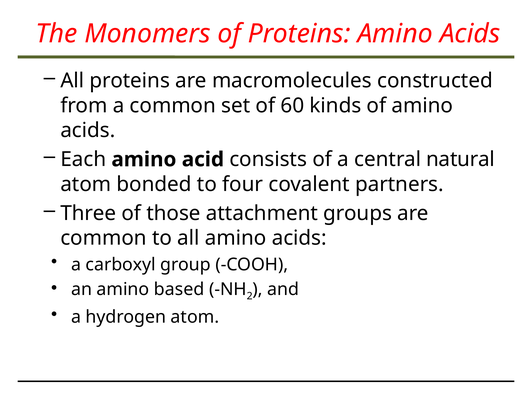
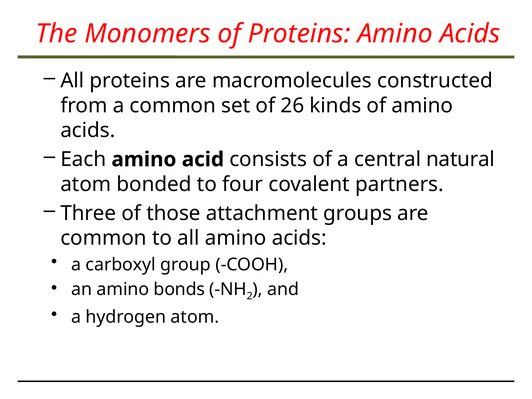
60: 60 -> 26
based: based -> bonds
